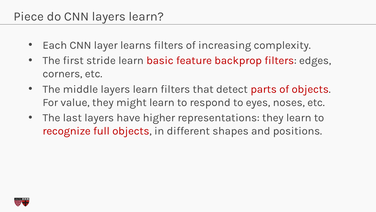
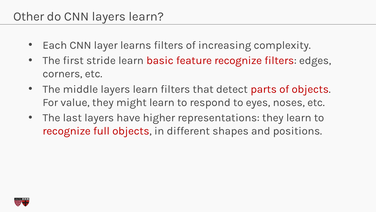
Piece: Piece -> Other
feature backprop: backprop -> recognize
